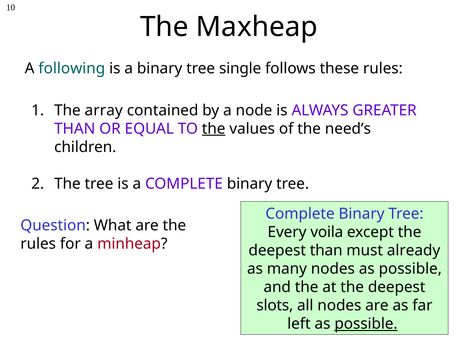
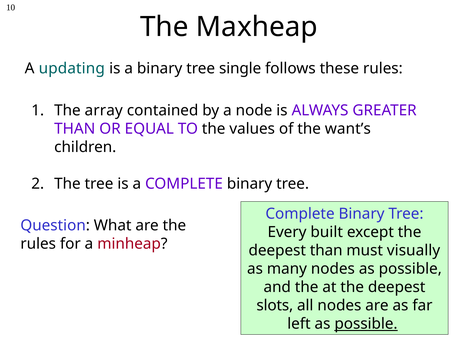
following: following -> updating
the at (214, 129) underline: present -> none
need’s: need’s -> want’s
voila: voila -> built
already: already -> visually
